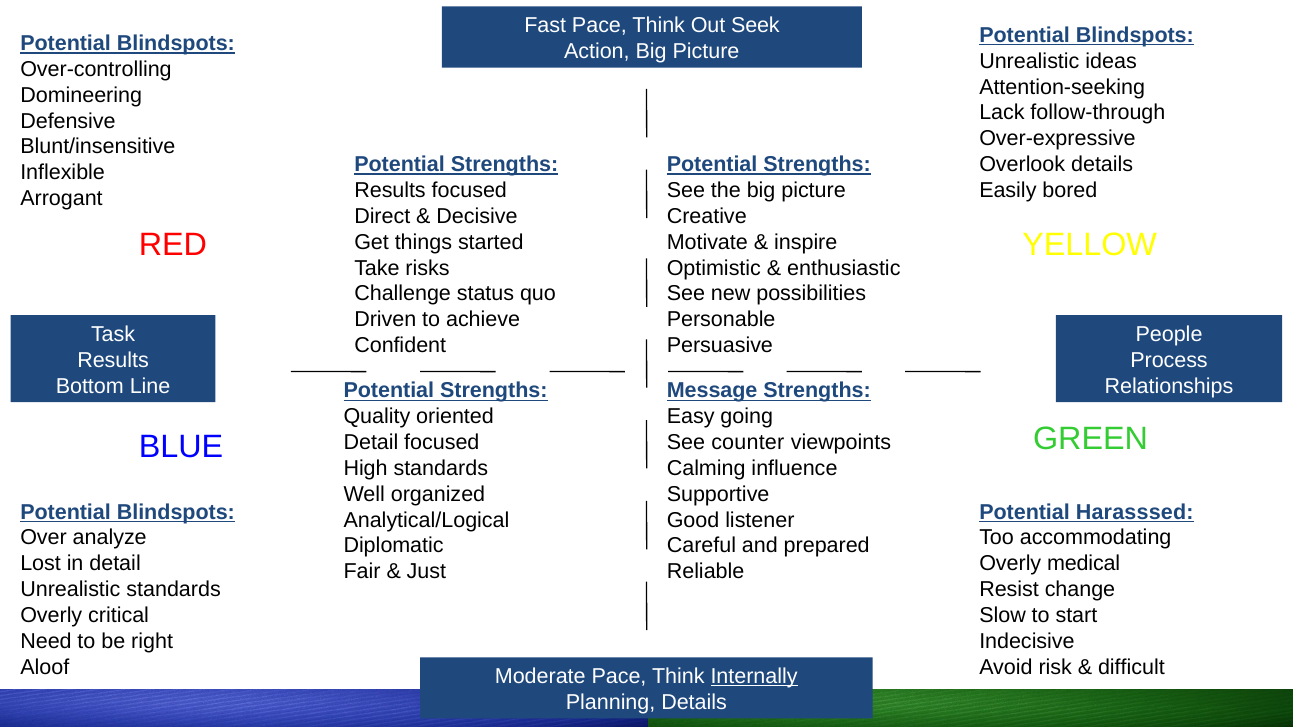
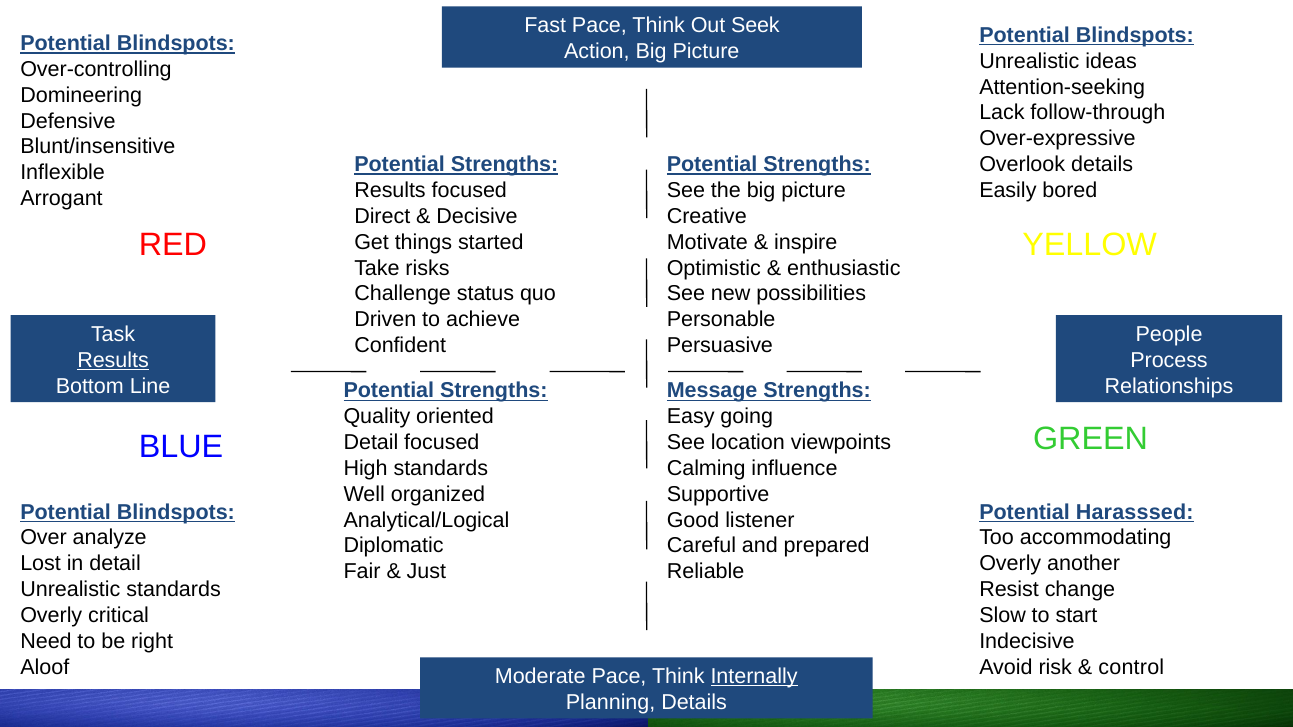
Results at (113, 360) underline: none -> present
counter: counter -> location
medical: medical -> another
difficult: difficult -> control
